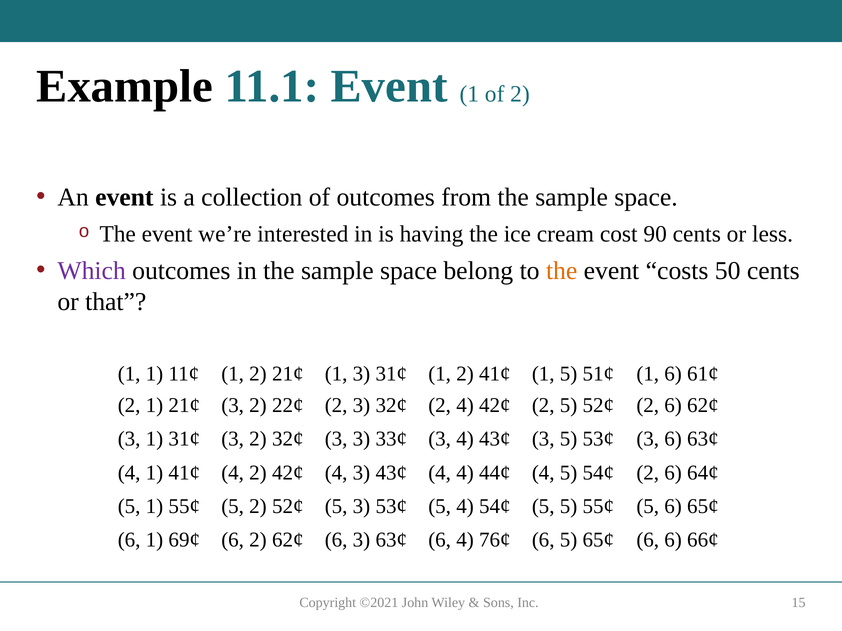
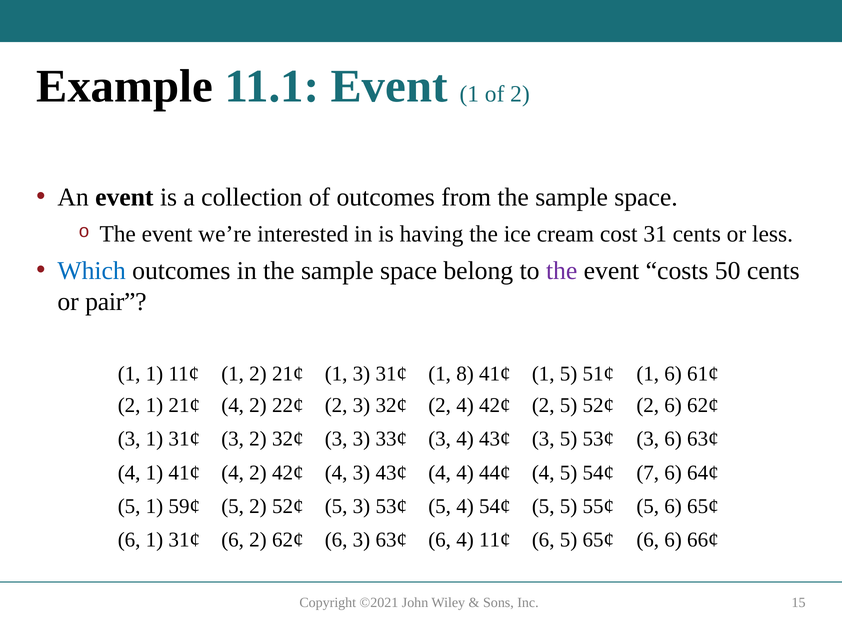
90: 90 -> 31
Which colour: purple -> blue
the at (562, 271) colour: orange -> purple
that: that -> pair
31¢ 1 2: 2 -> 8
21¢ 3: 3 -> 4
54¢ 2: 2 -> 7
1 55¢: 55¢ -> 59¢
6 1 69¢: 69¢ -> 31¢
4 76¢: 76¢ -> 11¢
